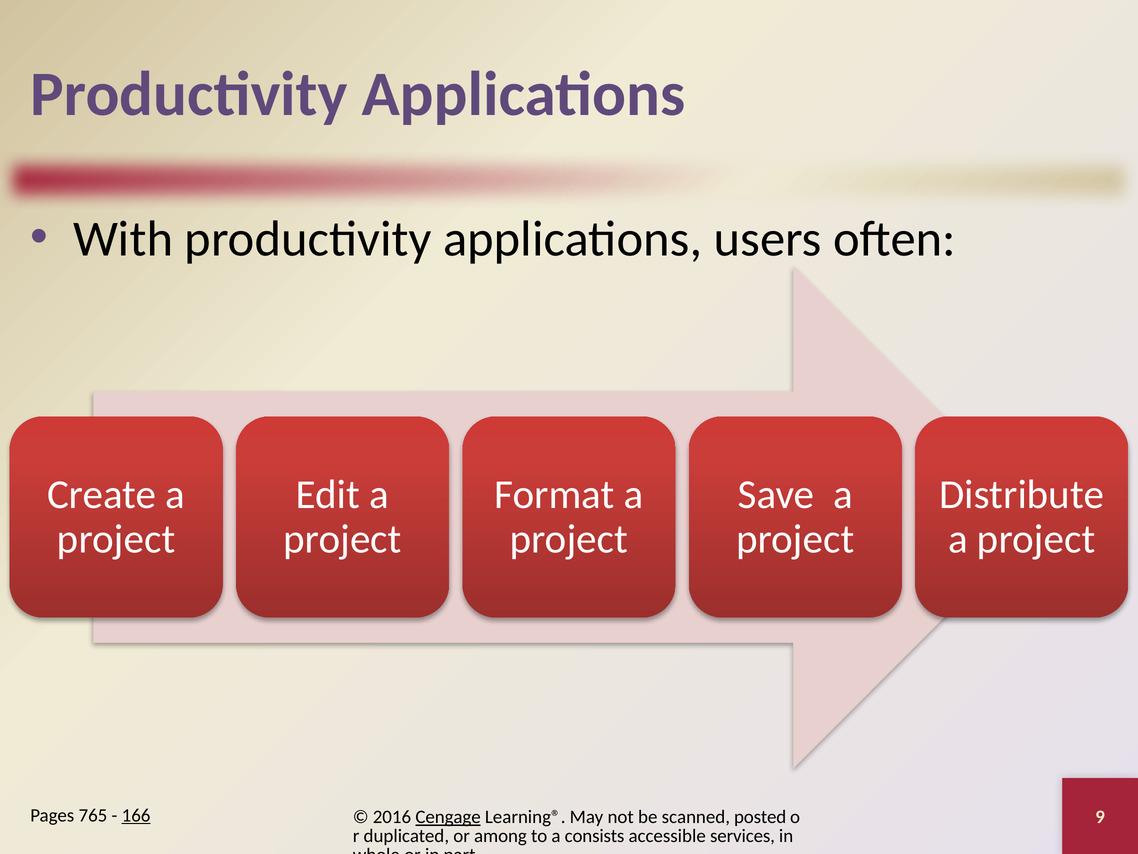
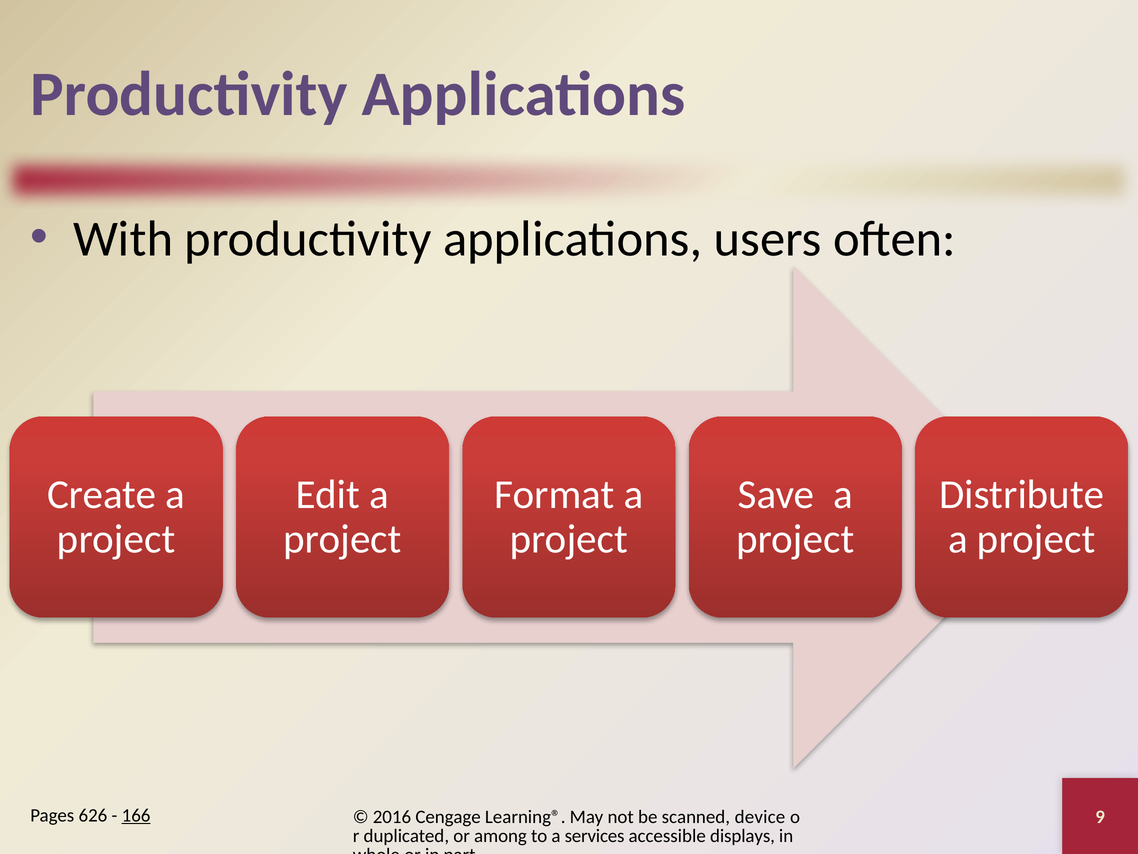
765: 765 -> 626
Cengage underline: present -> none
posted: posted -> device
consists: consists -> services
services: services -> displays
